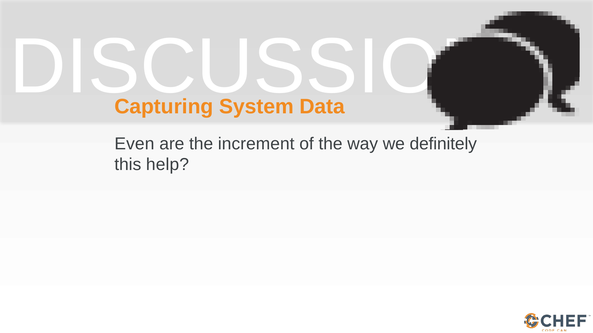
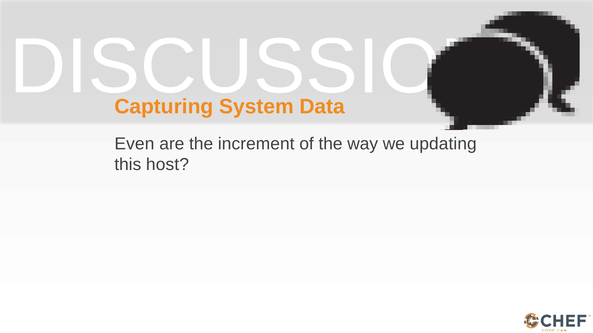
definitely: definitely -> updating
help: help -> host
